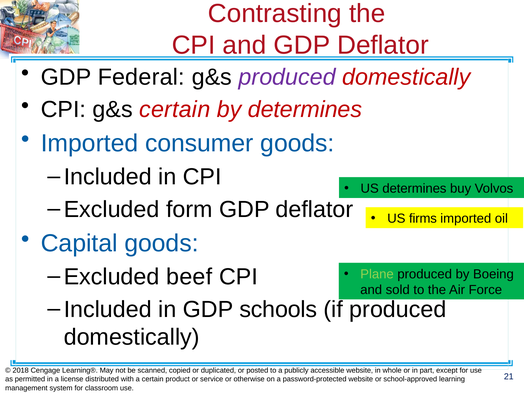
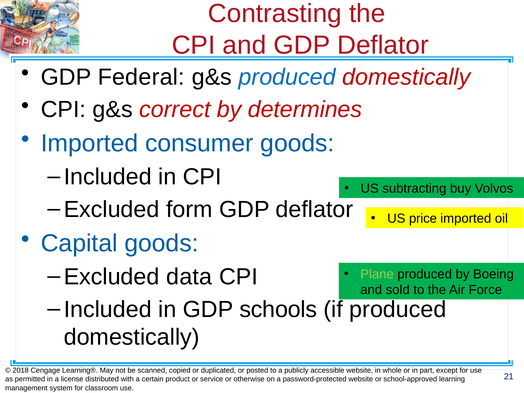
produced at (287, 77) colour: purple -> blue
g&s certain: certain -> correct
US determines: determines -> subtracting
firms: firms -> price
beef: beef -> data
